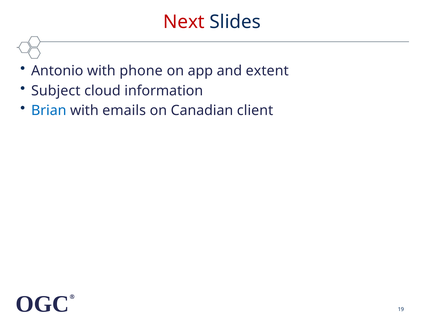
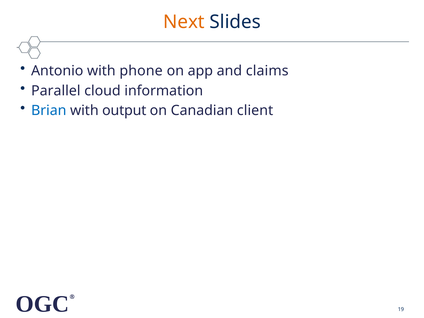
Next colour: red -> orange
extent: extent -> claims
Subject: Subject -> Parallel
emails: emails -> output
